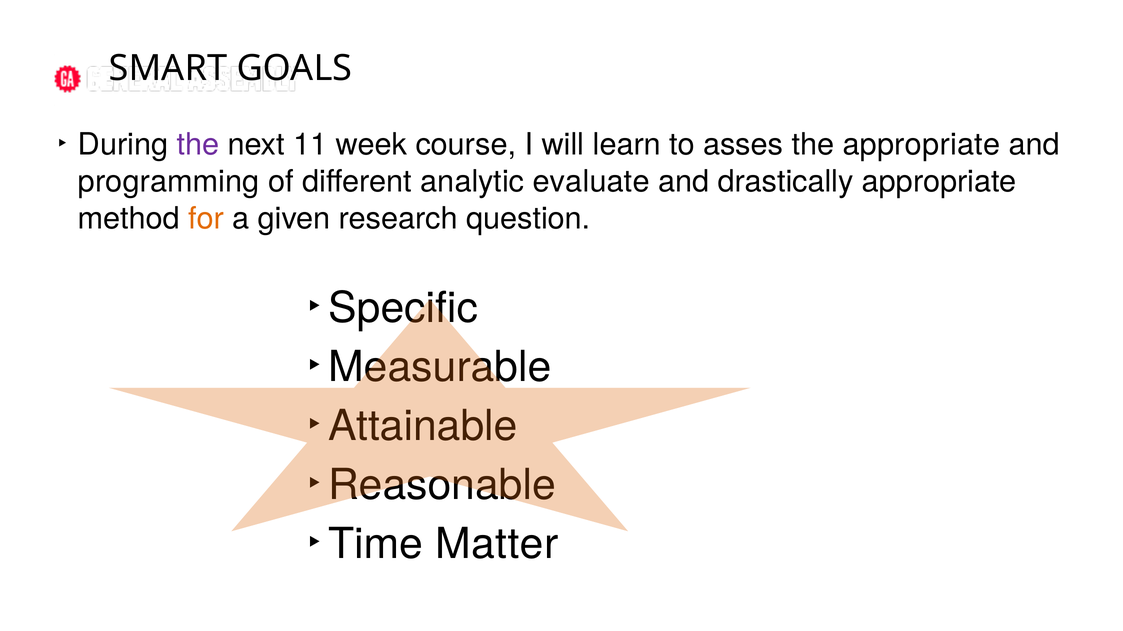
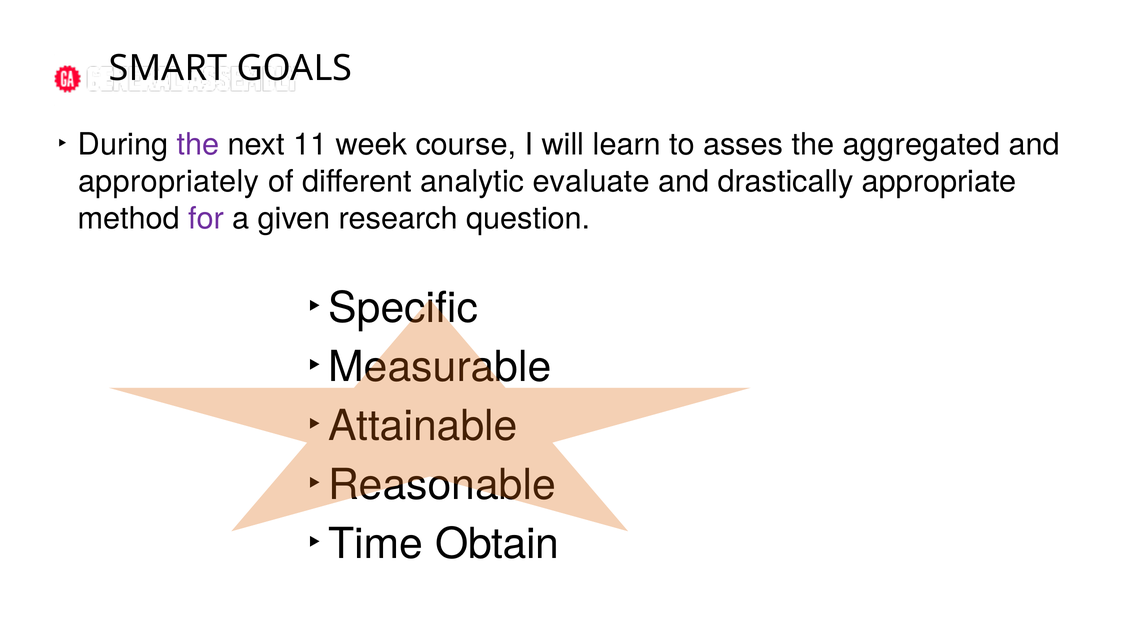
the appropriate: appropriate -> aggregated
programming: programming -> appropriately
for colour: orange -> purple
Matter: Matter -> Obtain
